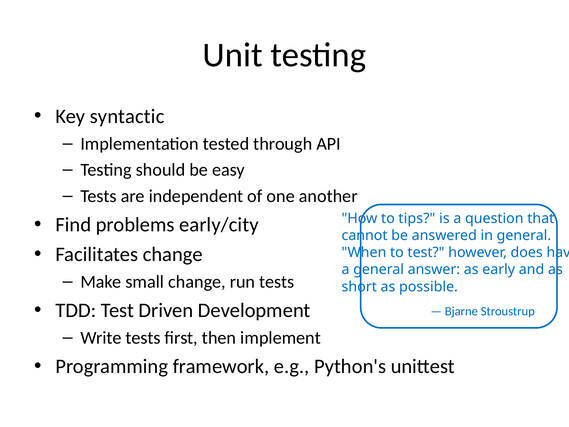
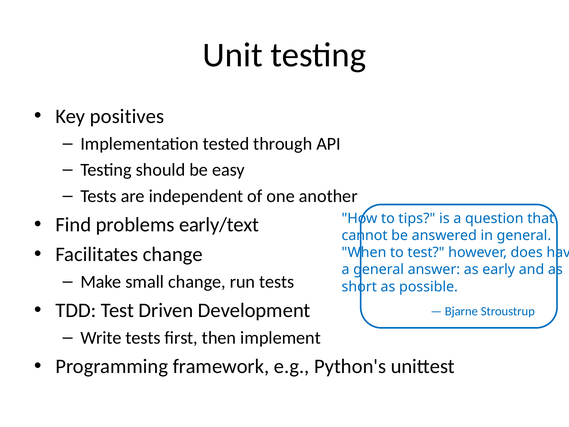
syntactic: syntactic -> positives
early/city: early/city -> early/text
